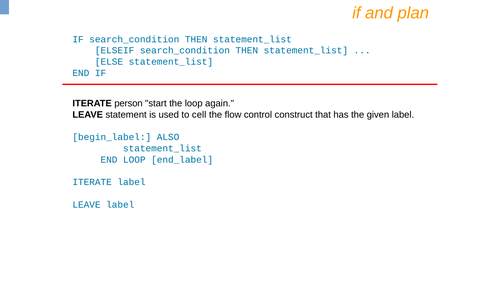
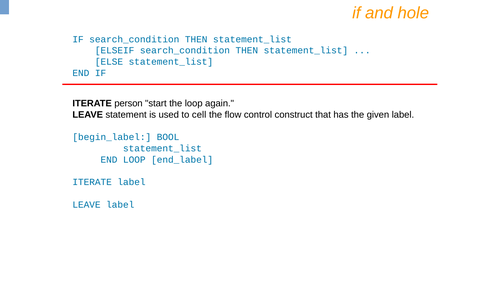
plan: plan -> hole
ALSO: ALSO -> BOOL
